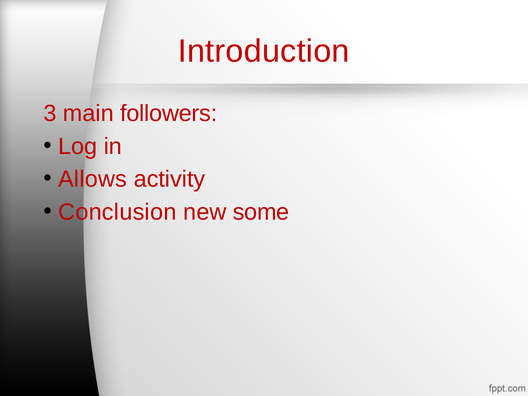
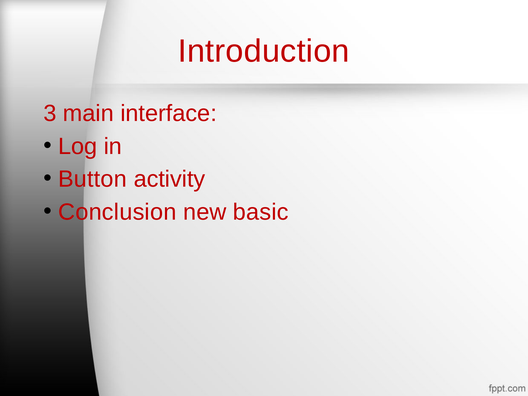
followers: followers -> interface
Allows: Allows -> Button
some: some -> basic
